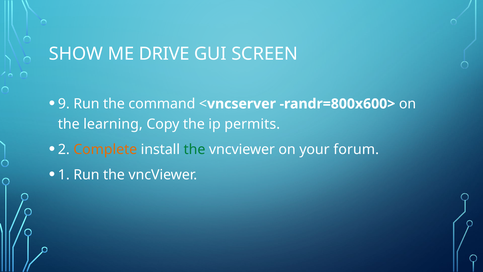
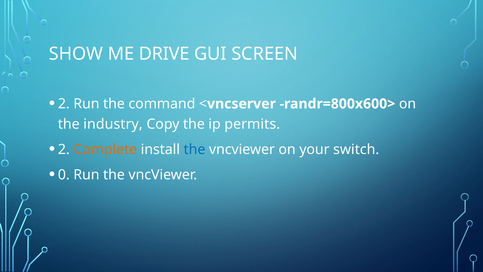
9 at (64, 104): 9 -> 2
learning: learning -> industry
the at (195, 149) colour: green -> blue
forum: forum -> switch
1: 1 -> 0
